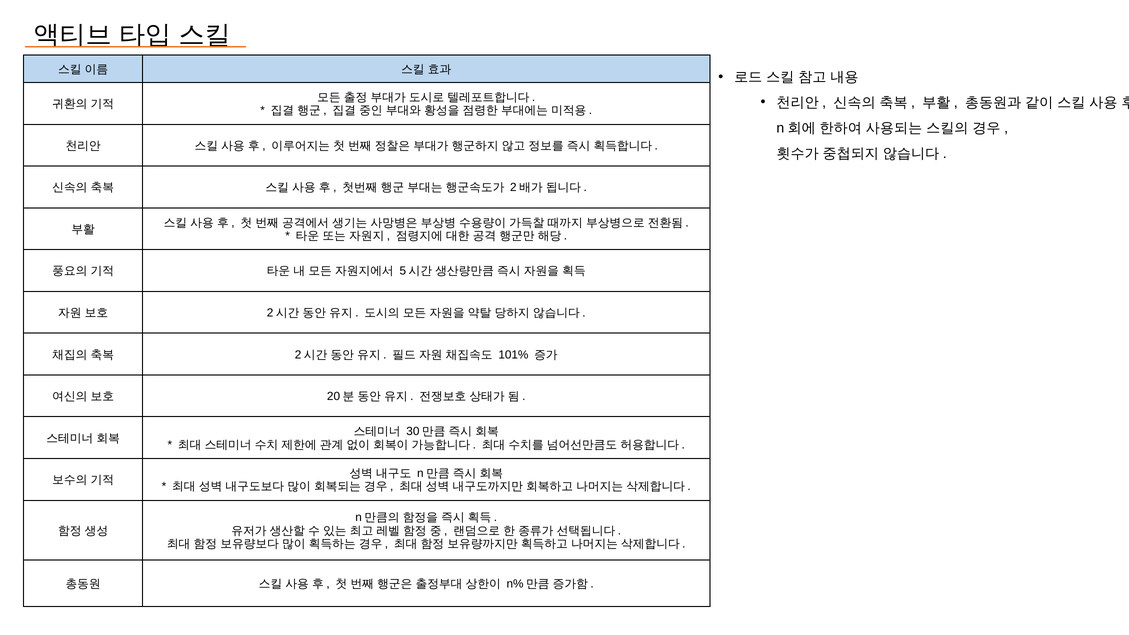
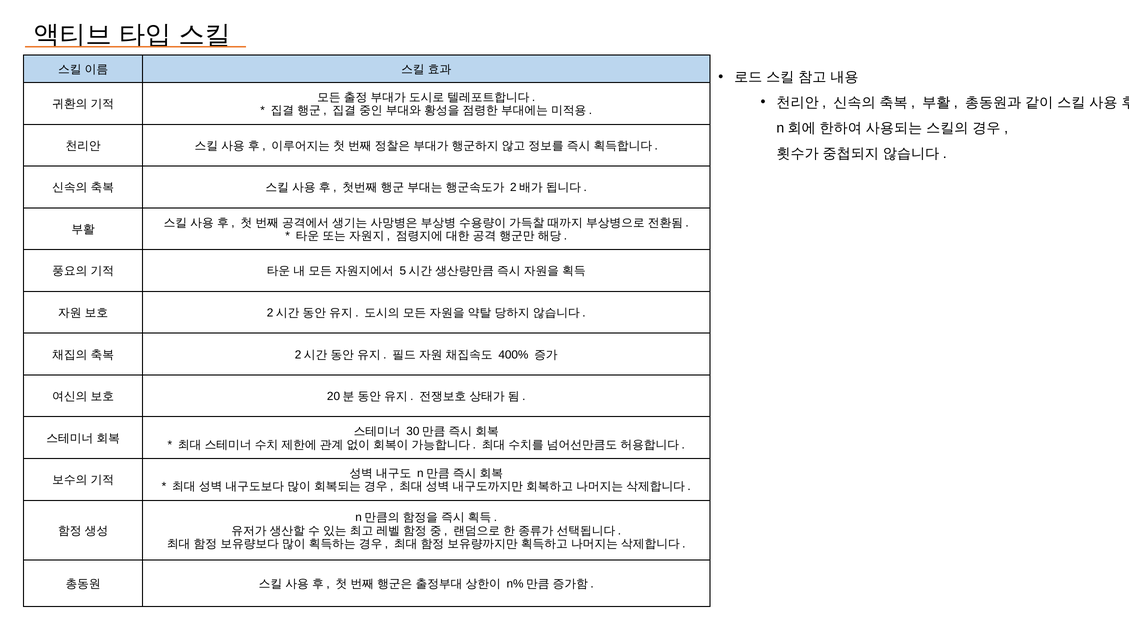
101%: 101% -> 400%
